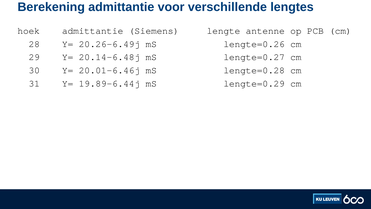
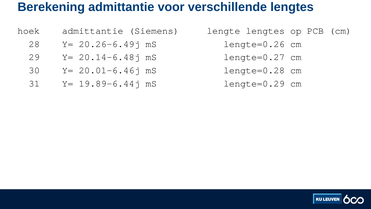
lengte antenne: antenne -> lengtes
